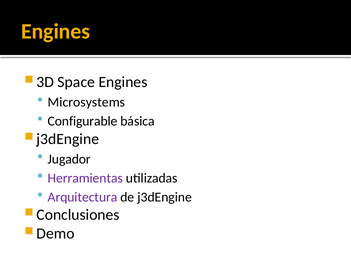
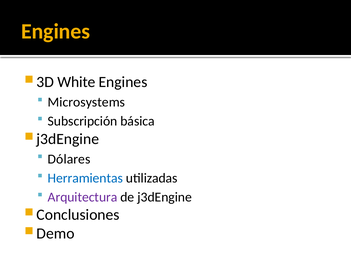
Space: Space -> White
Configurable: Configurable -> Subscripción
Jugador: Jugador -> Dólares
Herramientas colour: purple -> blue
